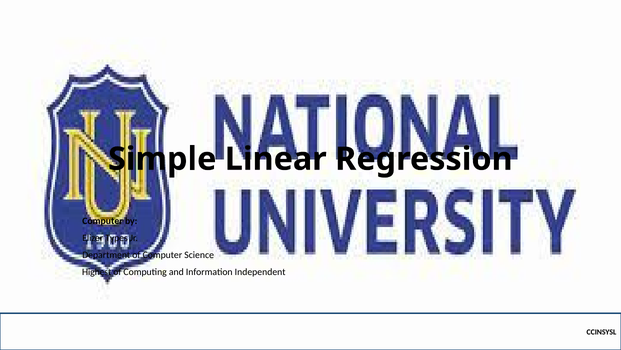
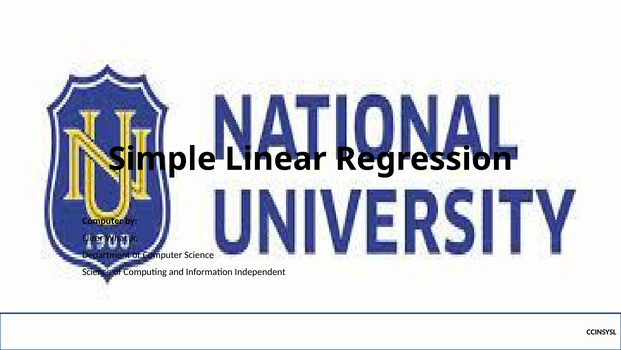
Types: Types -> What
Highest at (97, 271): Highest -> Science
